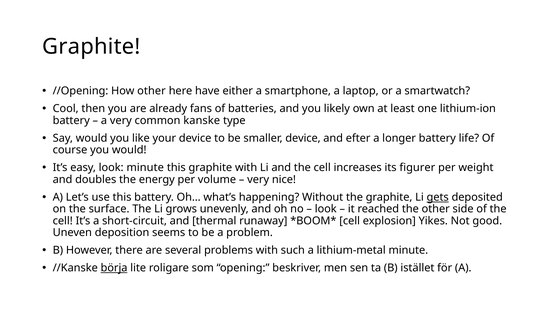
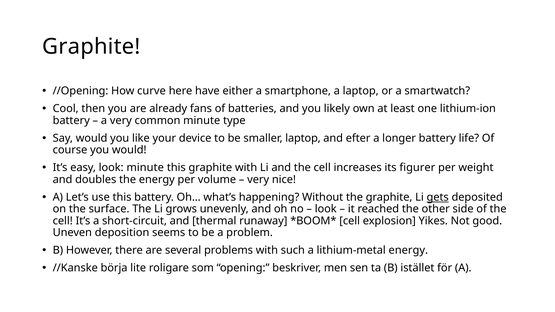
How other: other -> curve
common kanske: kanske -> minute
smaller device: device -> laptop
lithium-metal minute: minute -> energy
börja underline: present -> none
